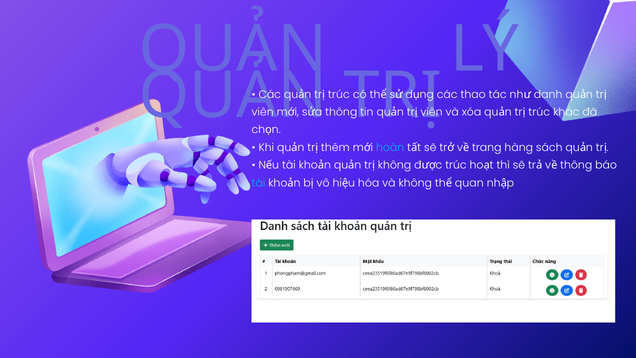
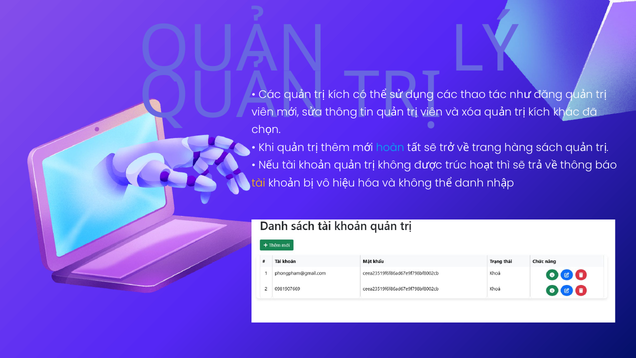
trúc at (339, 94): trúc -> kích
danh: danh -> đăng
trúc at (539, 112): trúc -> kích
tài at (258, 183) colour: light blue -> yellow
quan: quan -> danh
